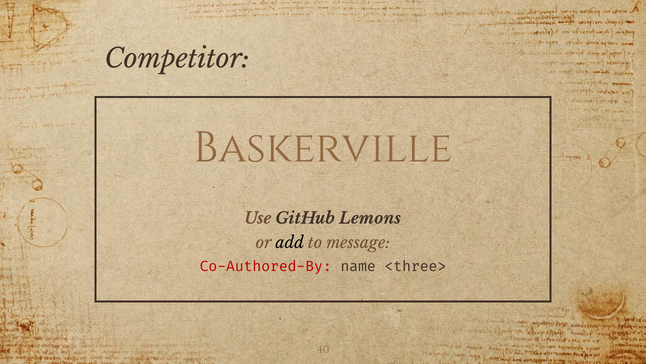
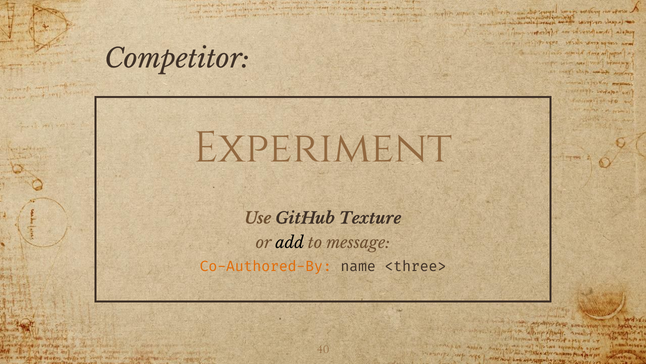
Baskerville: Baskerville -> Experiment
Lemons: Lemons -> Texture
Co-Authored-By colour: red -> orange
